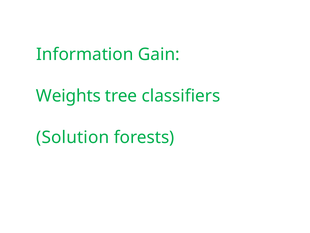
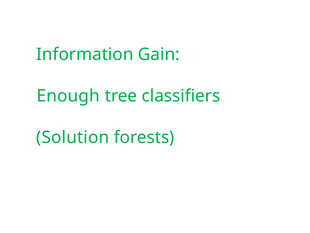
Weights: Weights -> Enough
